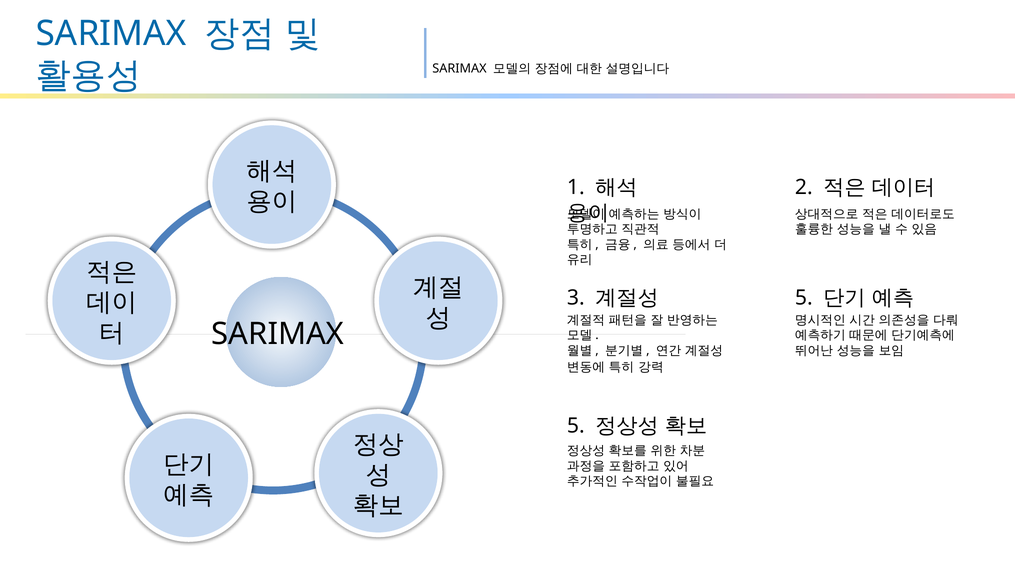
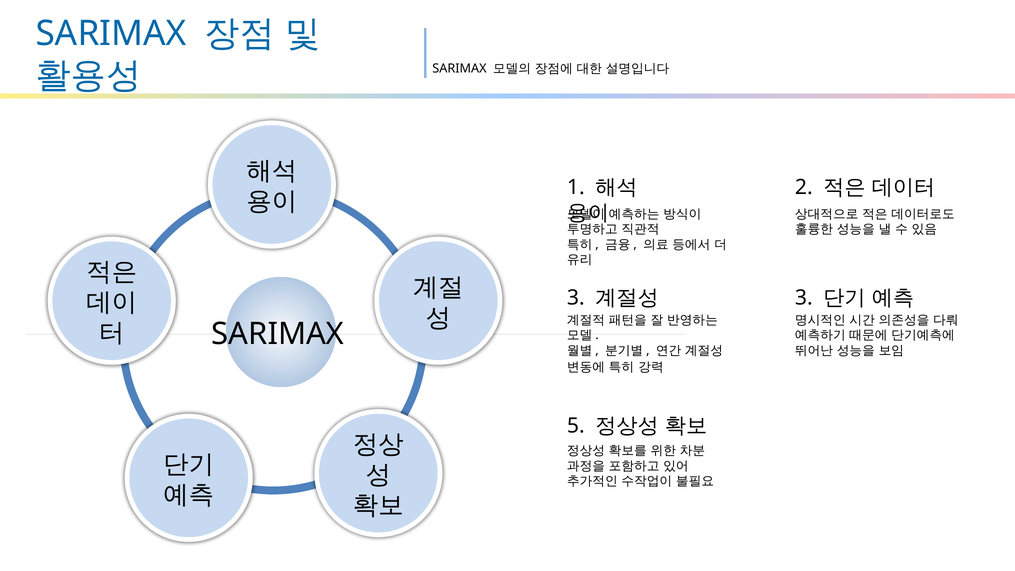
5 at (804, 298): 5 -> 3
